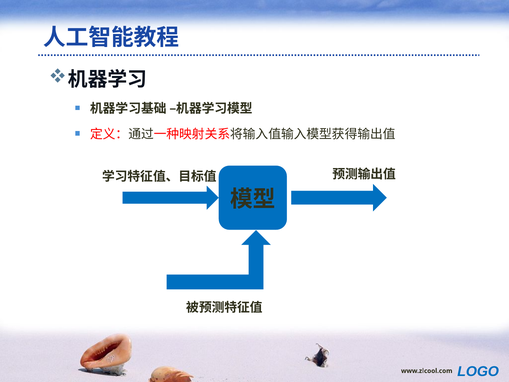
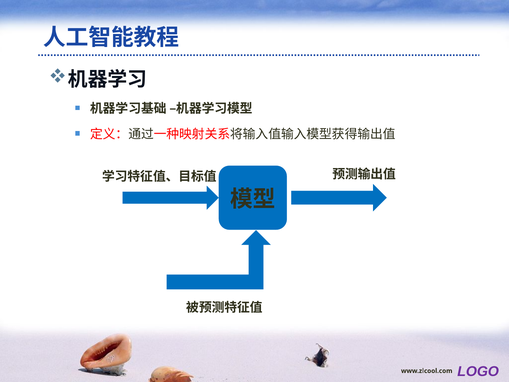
LOGO colour: blue -> purple
